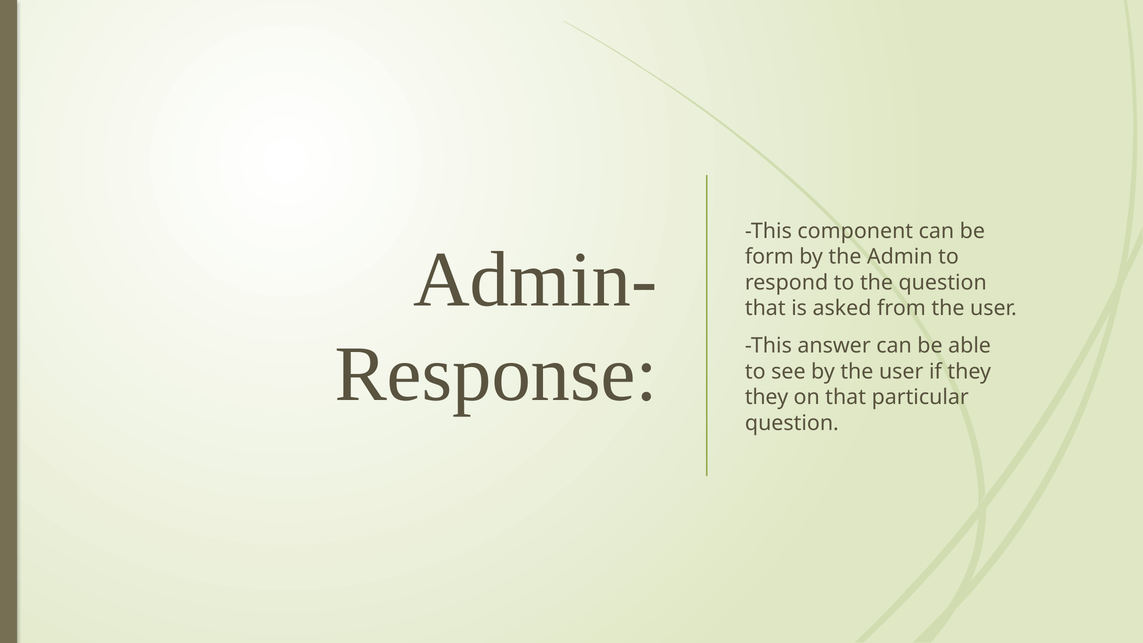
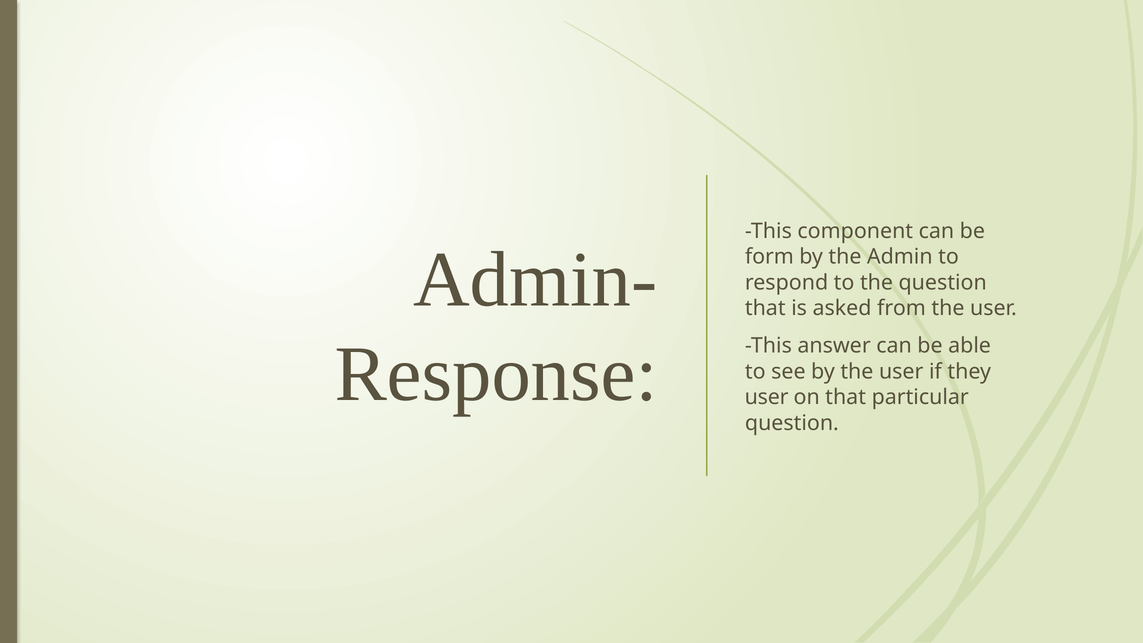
they at (767, 397): they -> user
